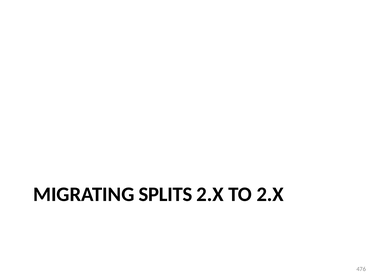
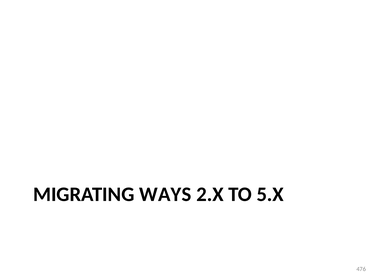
SPLITS: SPLITS -> WAYS
TO 2.X: 2.X -> 5.X
